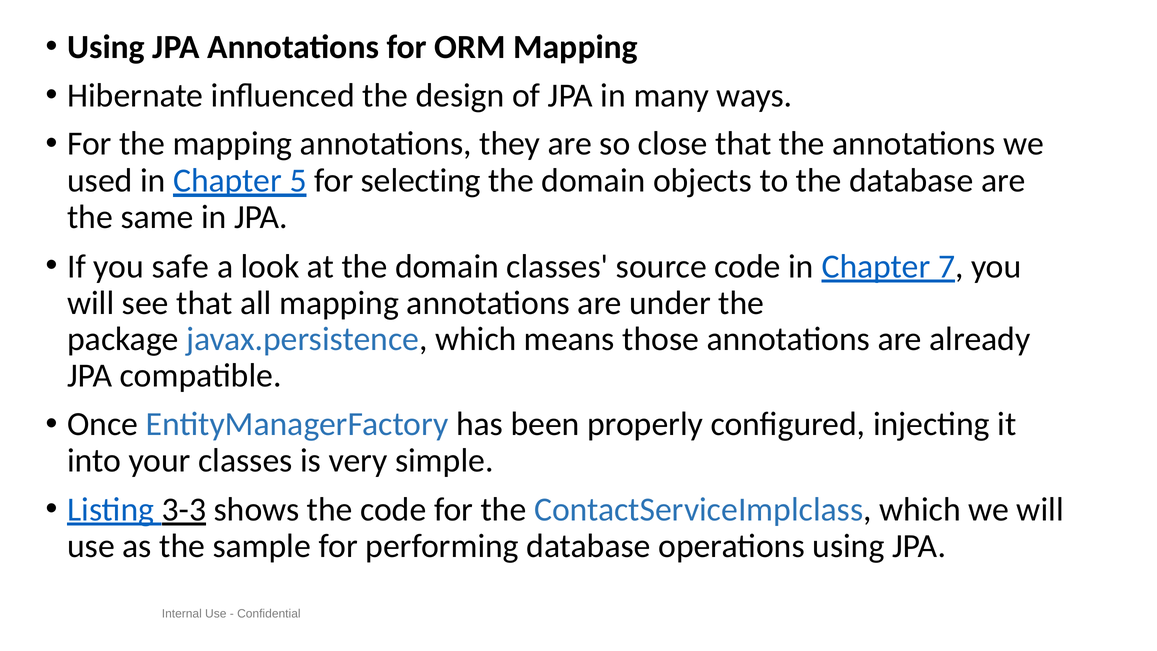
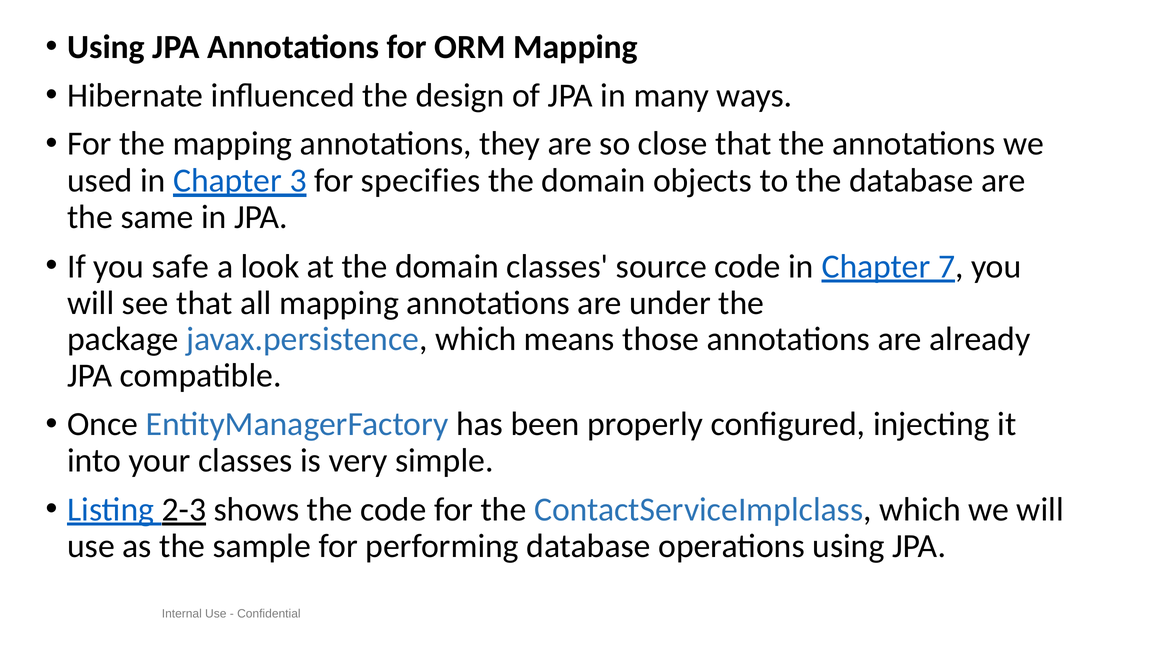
5: 5 -> 3
selecting: selecting -> specifies
3-3: 3-3 -> 2-3
